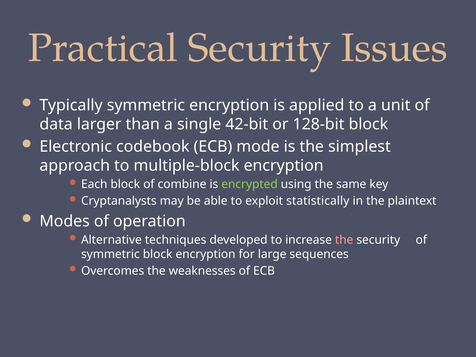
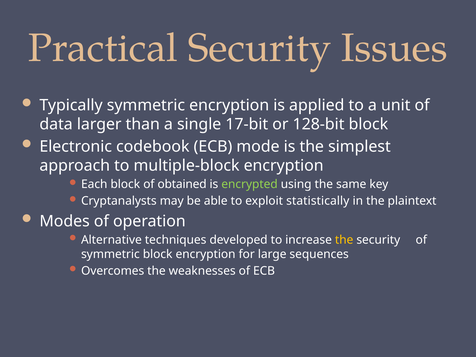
42-bit: 42-bit -> 17-bit
combine: combine -> obtained
the at (344, 240) colour: pink -> yellow
